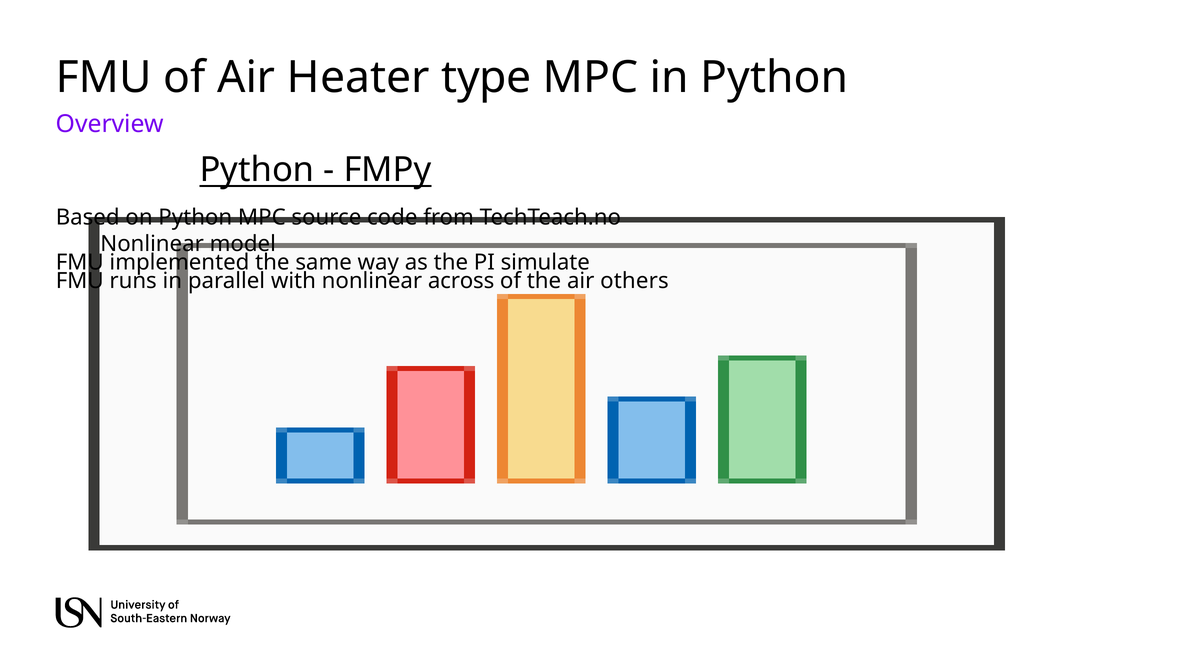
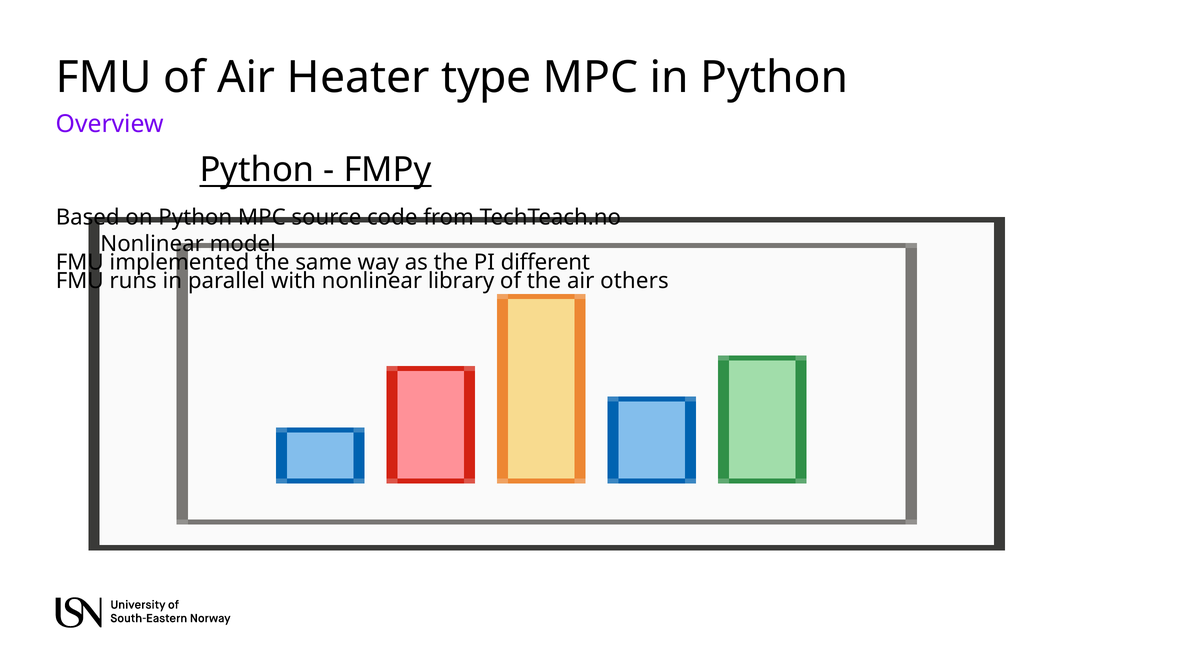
simulate: simulate -> different
across: across -> library
